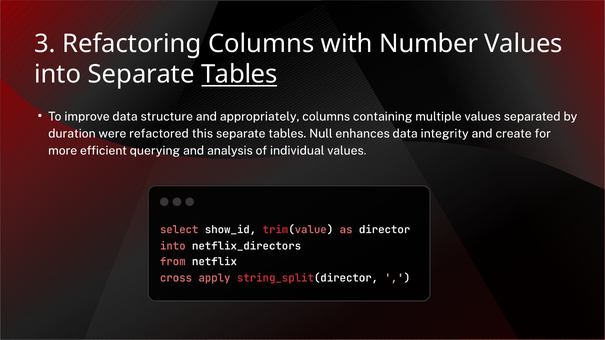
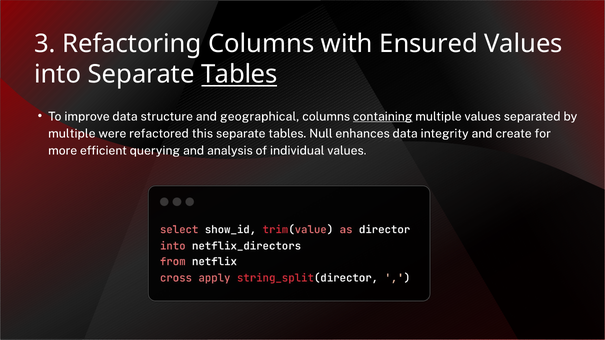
Number: Number -> Ensured
appropriately: appropriately -> geographical
containing underline: none -> present
duration at (72, 134): duration -> multiple
